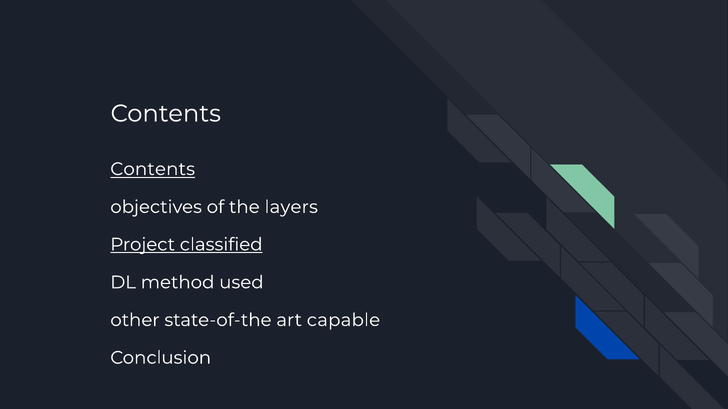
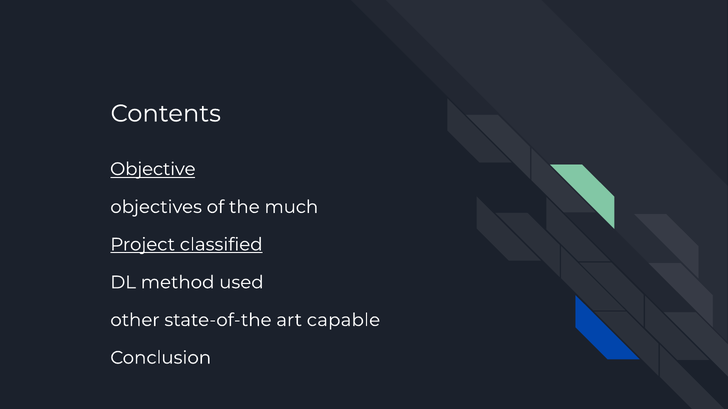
Contents at (153, 169): Contents -> Objective
layers: layers -> much
